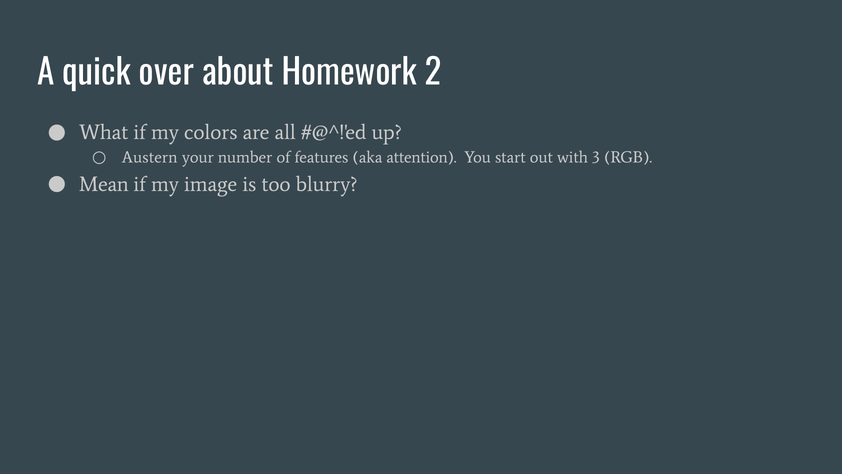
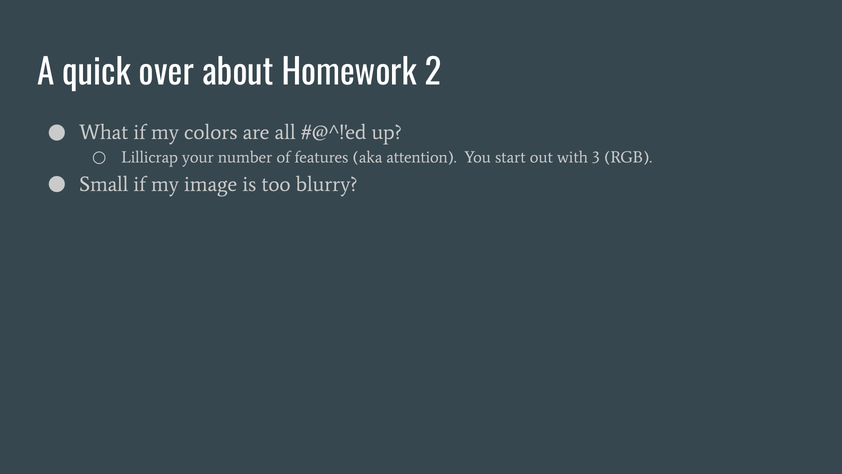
Austern: Austern -> Lillicrap
Mean: Mean -> Small
